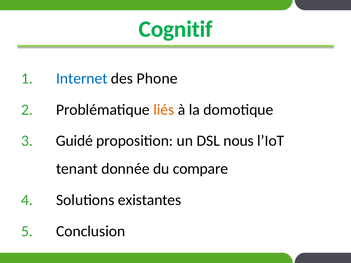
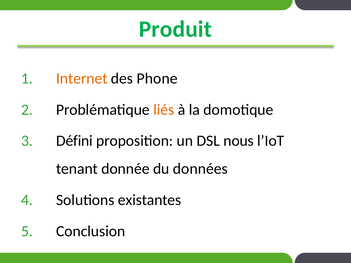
Cognitif: Cognitif -> Produit
Internet colour: blue -> orange
Guidé: Guidé -> Défini
compare: compare -> données
